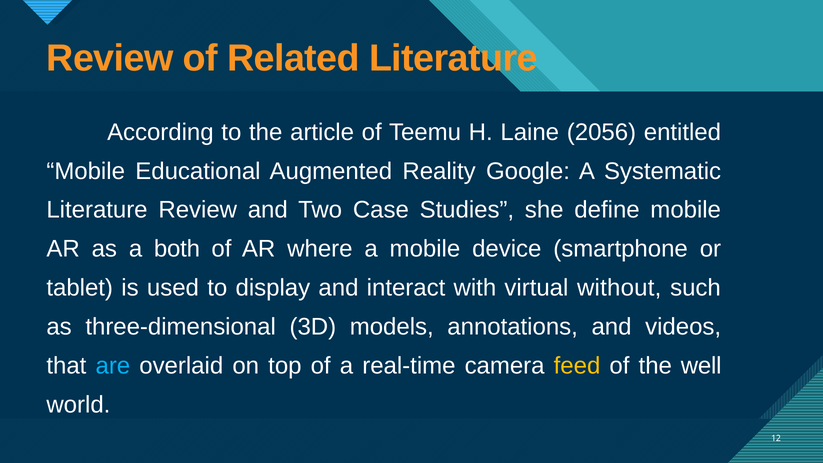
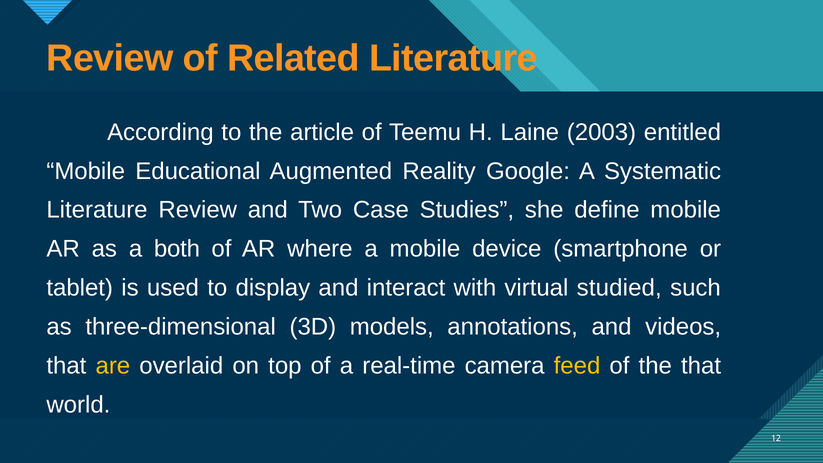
2056: 2056 -> 2003
without: without -> studied
are colour: light blue -> yellow
the well: well -> that
